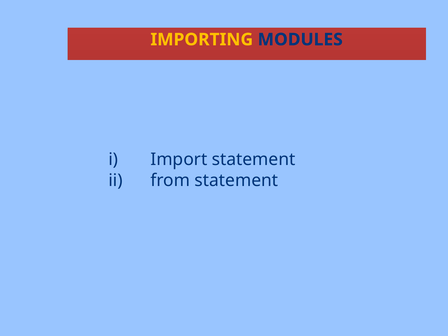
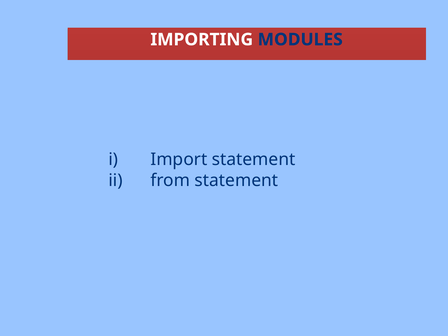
IMPORTING colour: yellow -> white
